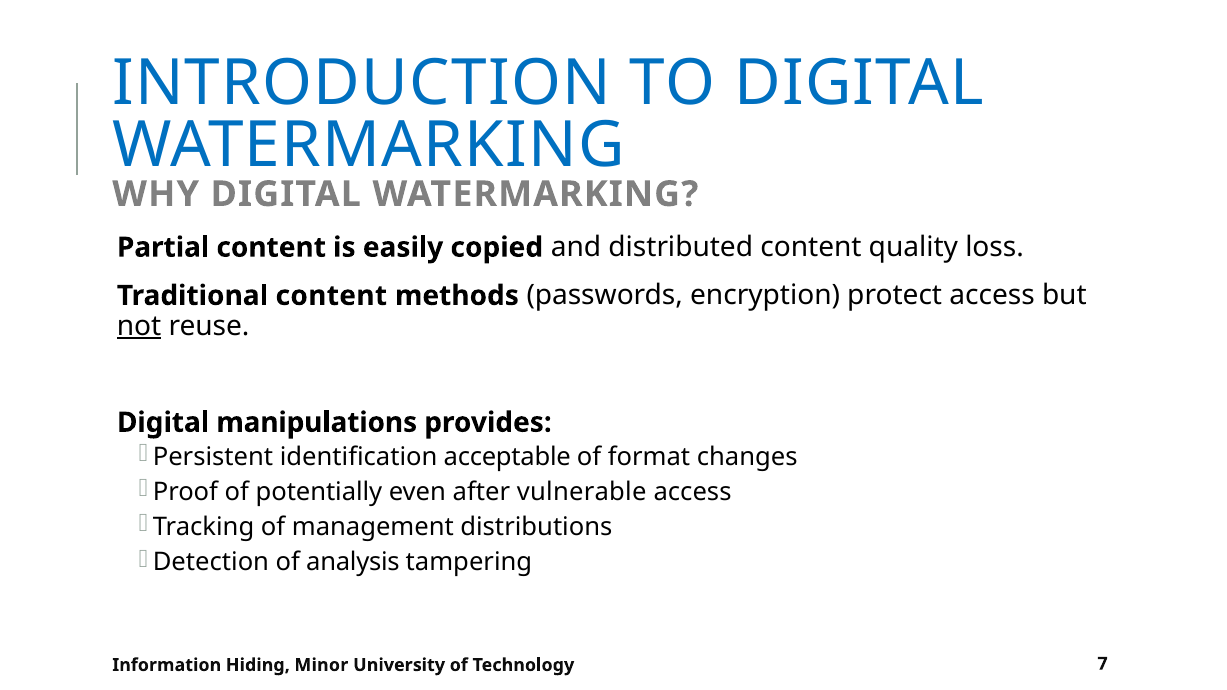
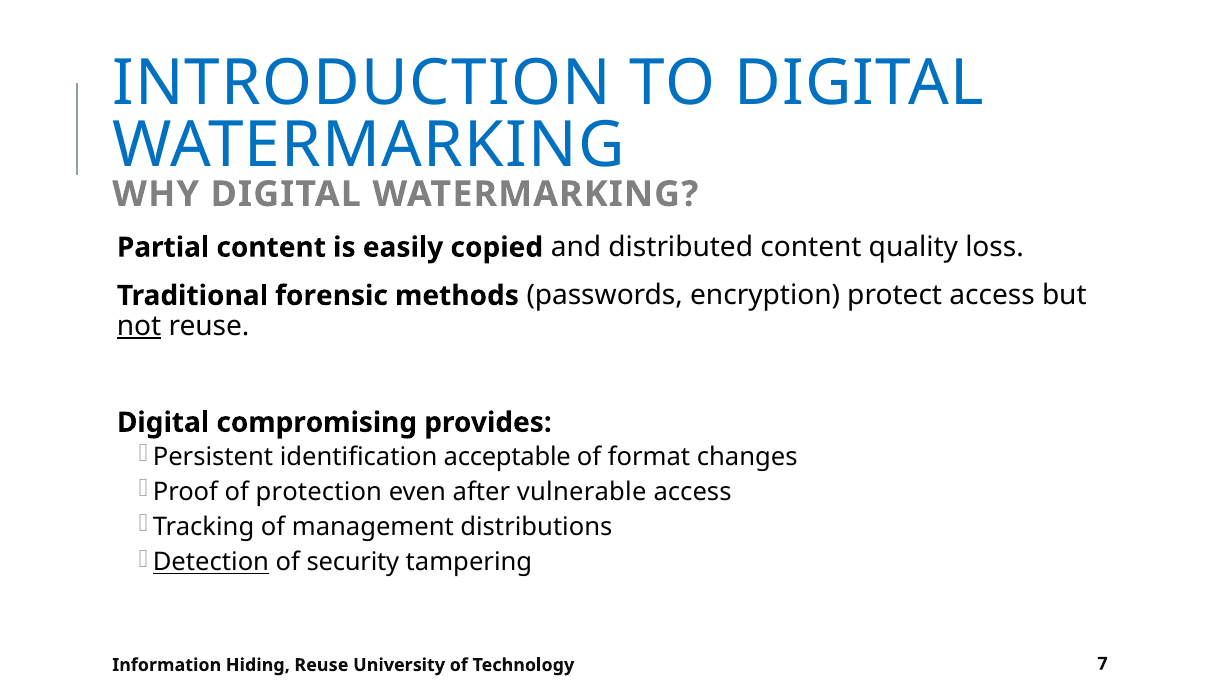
Traditional content: content -> forensic
manipulations: manipulations -> compromising
potentially: potentially -> protection
Detection underline: none -> present
analysis: analysis -> security
Hiding Minor: Minor -> Reuse
